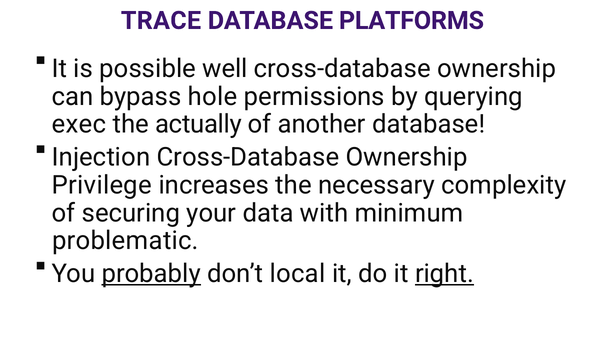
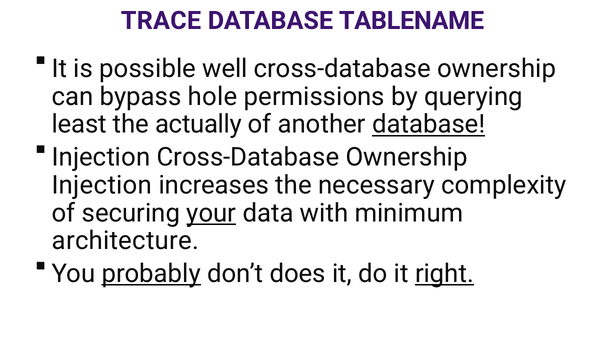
PLATFORMS: PLATFORMS -> TABLENAME
exec: exec -> least
database at (429, 124) underline: none -> present
Privilege at (102, 185): Privilege -> Injection
your underline: none -> present
problematic: problematic -> architecture
local: local -> does
